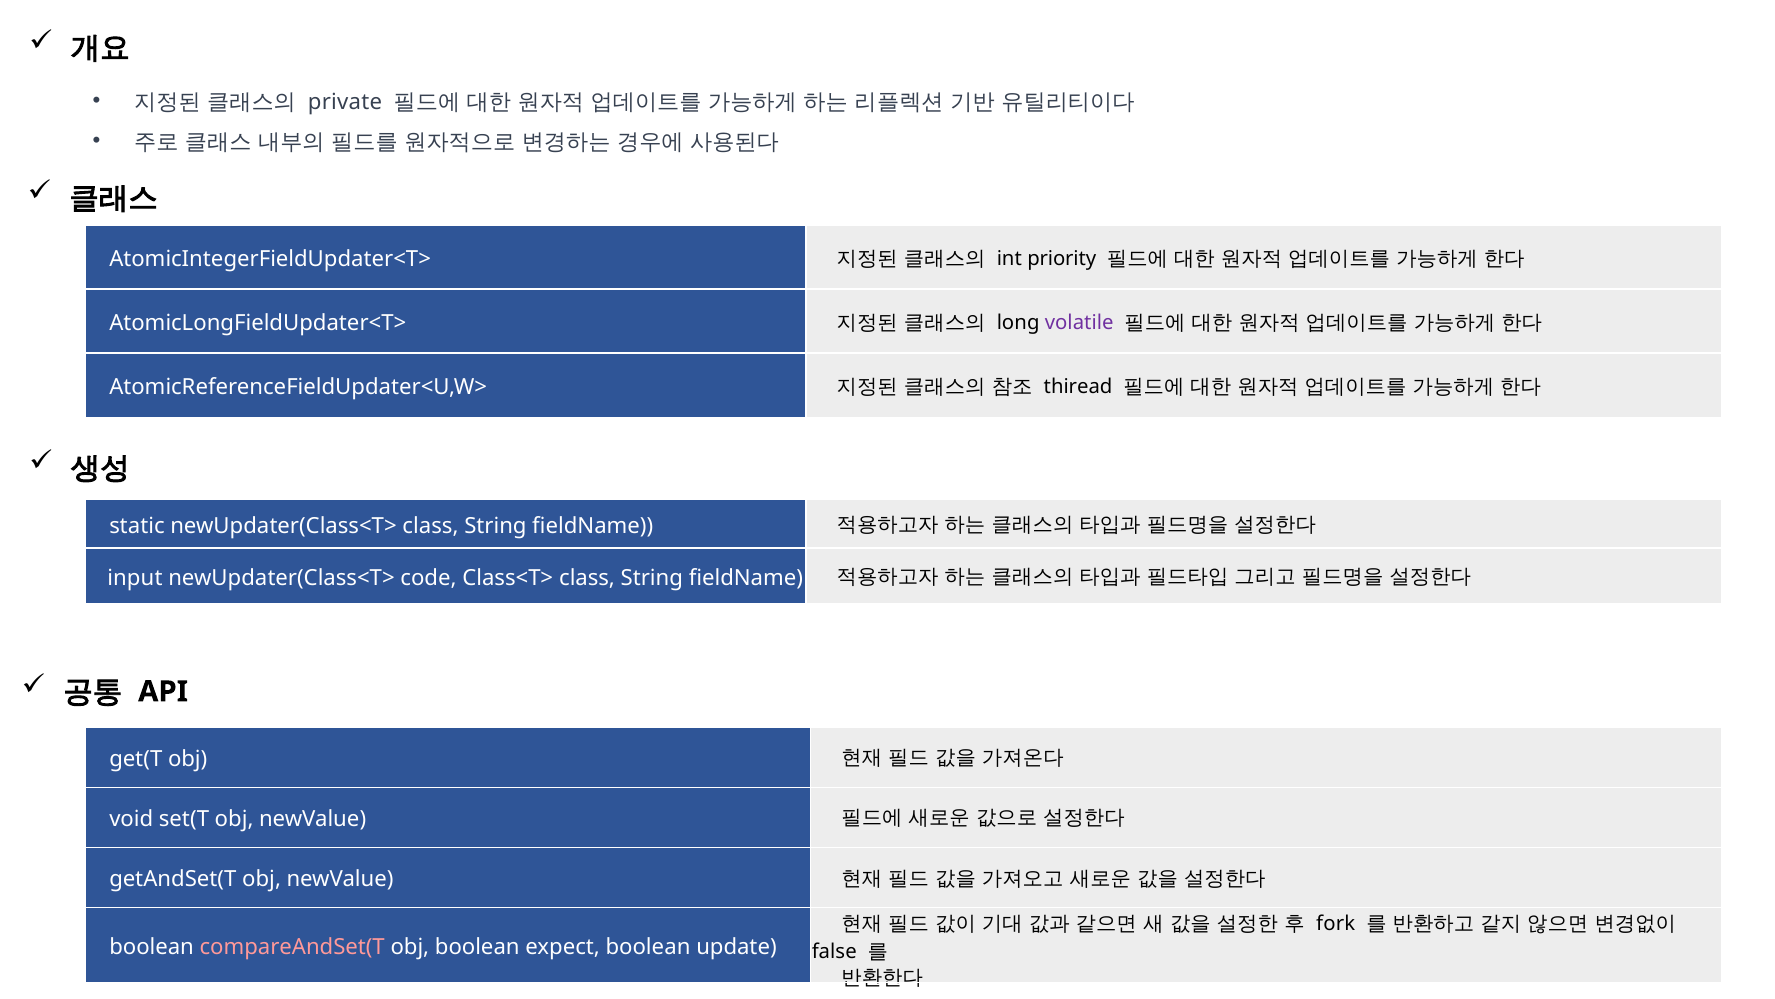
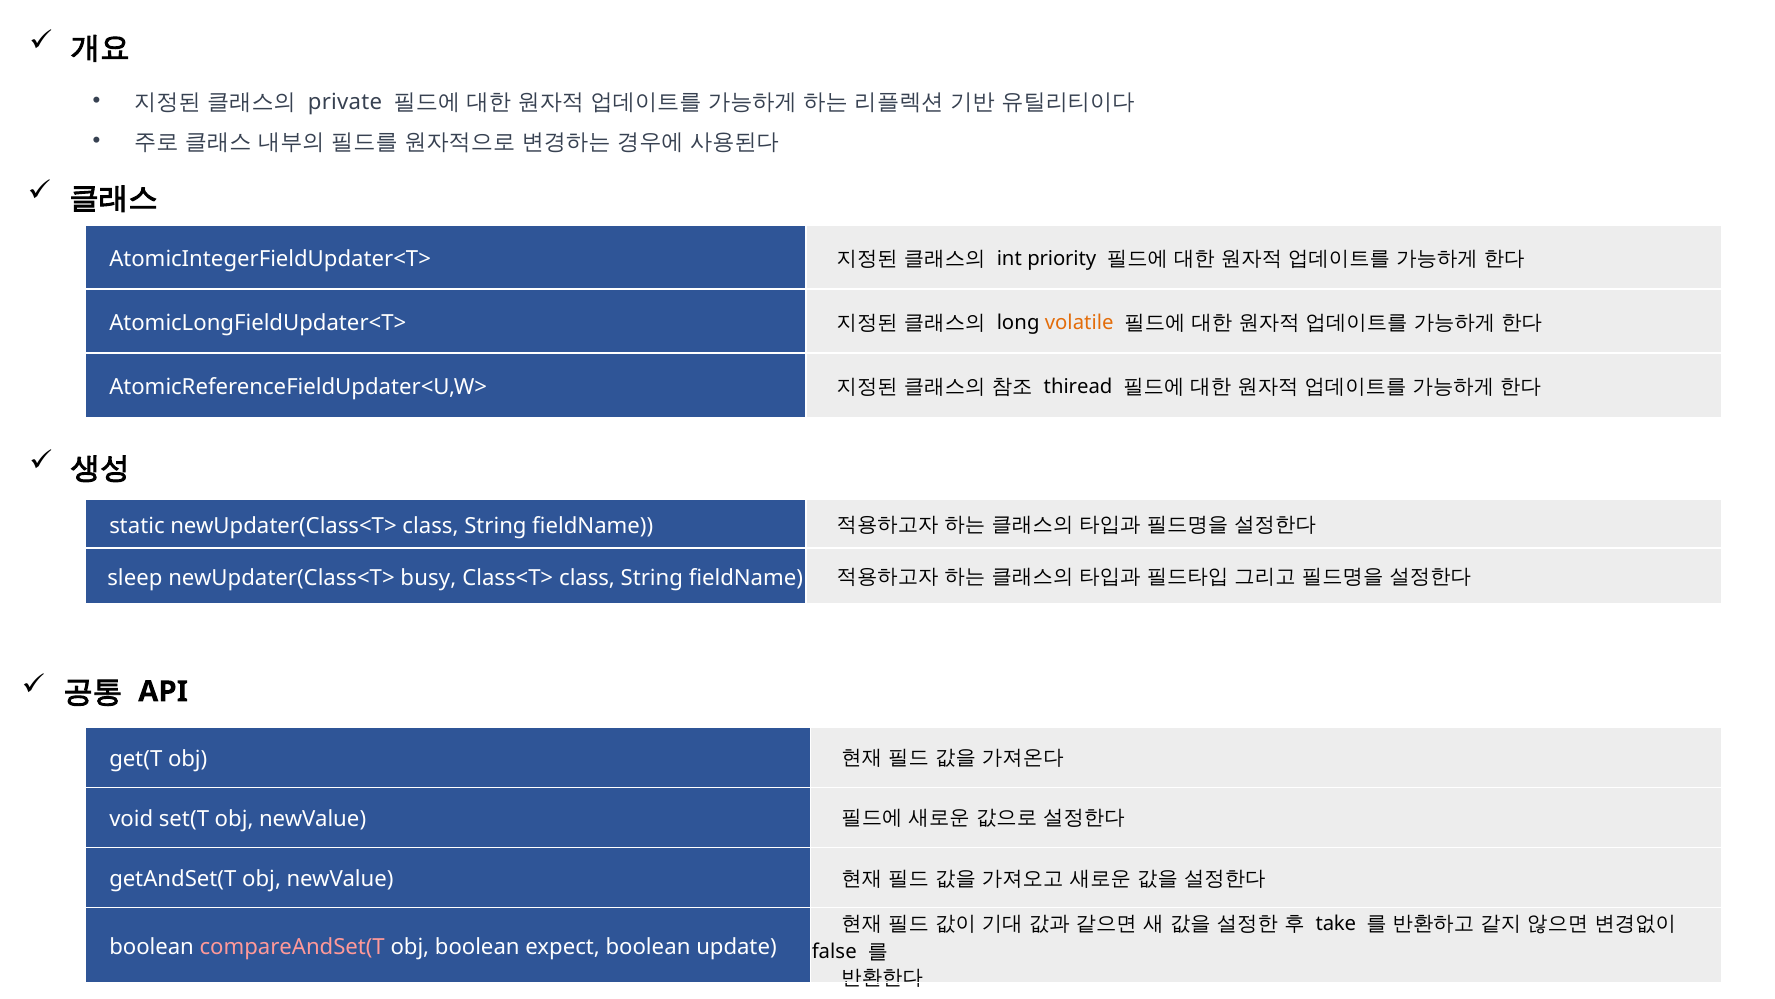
volatile colour: purple -> orange
input: input -> sleep
code: code -> busy
fork: fork -> take
